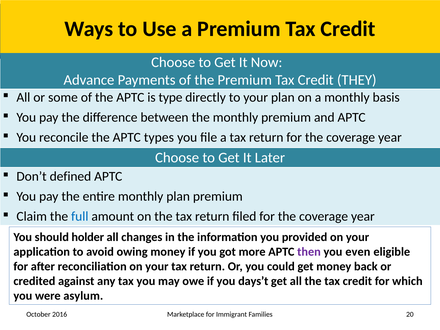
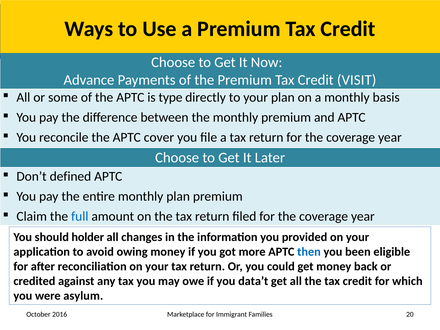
THEY: THEY -> VISIT
types: types -> cover
then colour: purple -> blue
even: even -> been
days’t: days’t -> data’t
